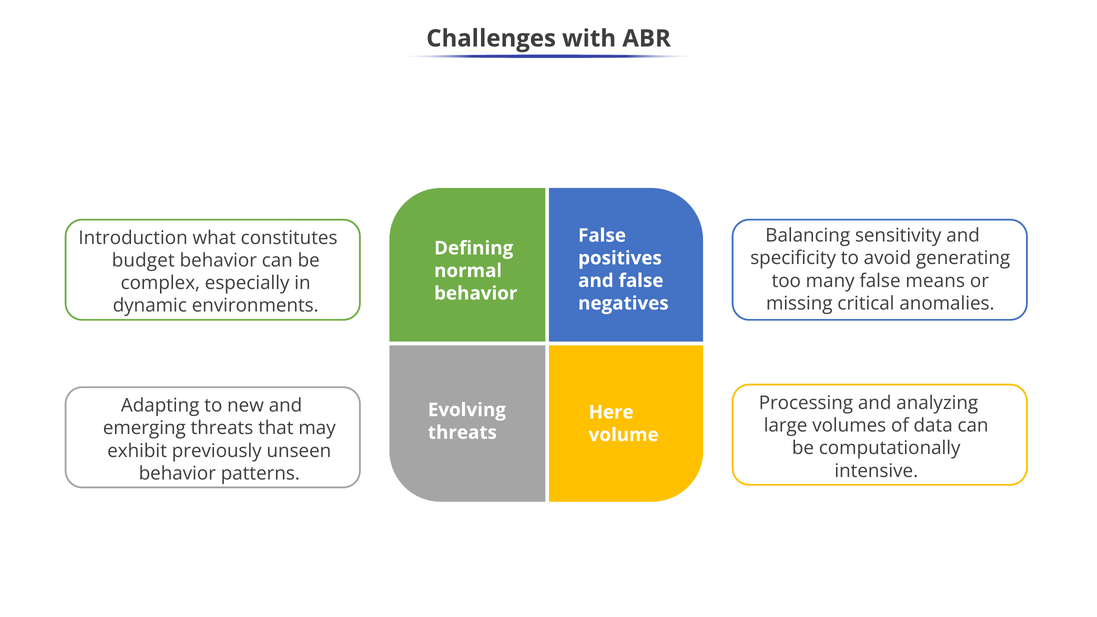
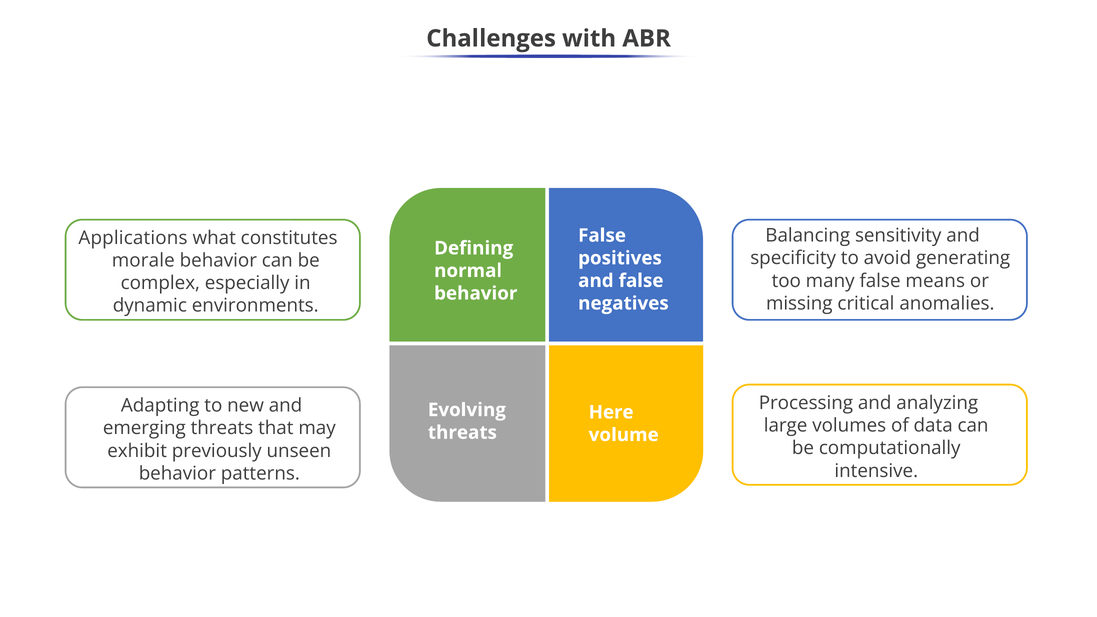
Introduction: Introduction -> Applications
budget: budget -> morale
